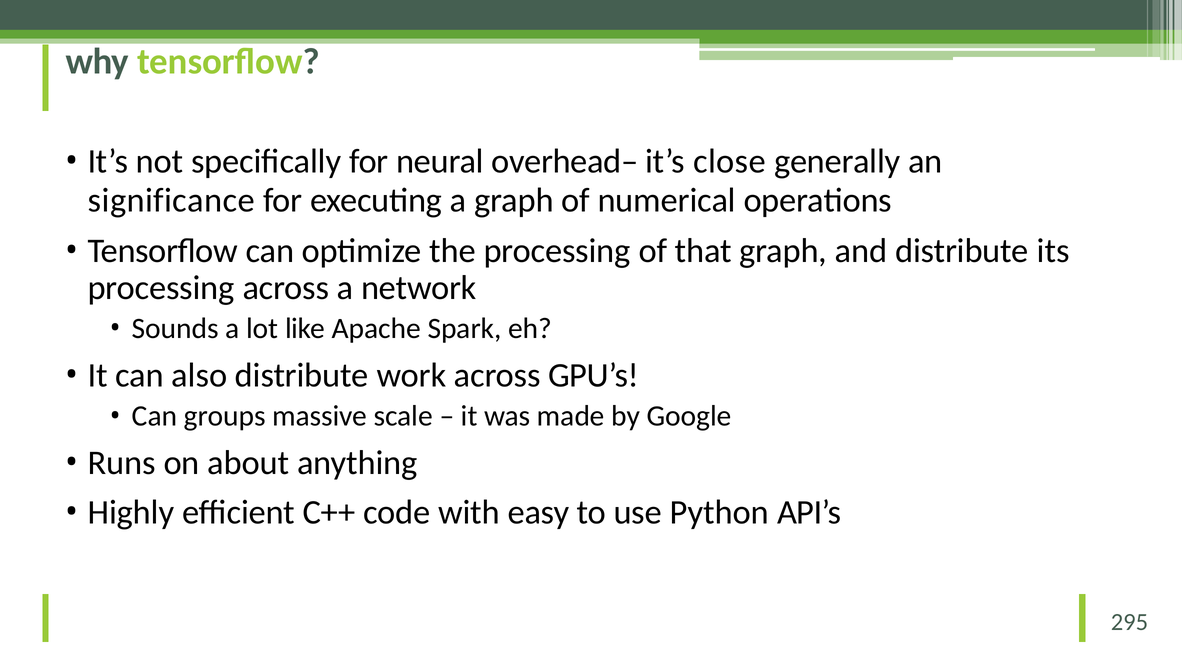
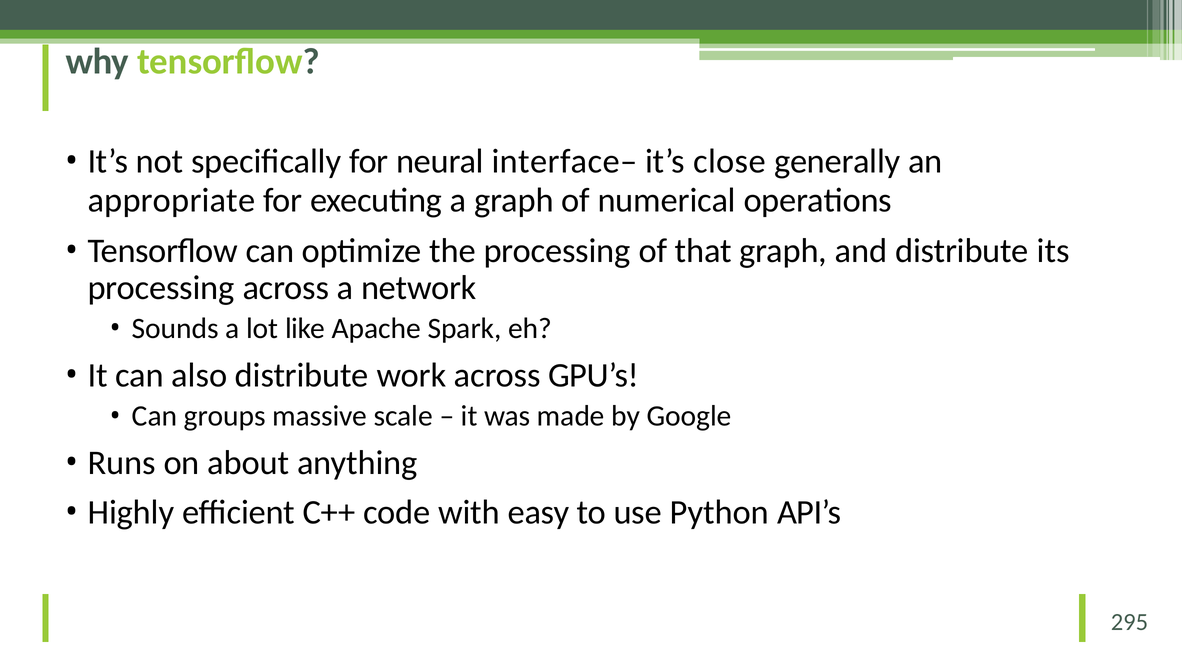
overhead–: overhead– -> interface–
significance: significance -> appropriate
